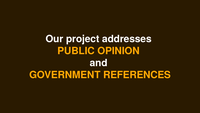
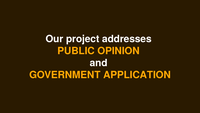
REFERENCES: REFERENCES -> APPLICATION
